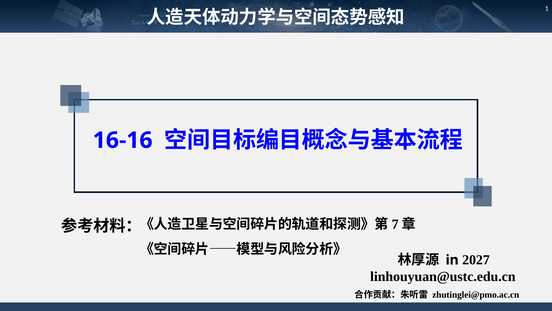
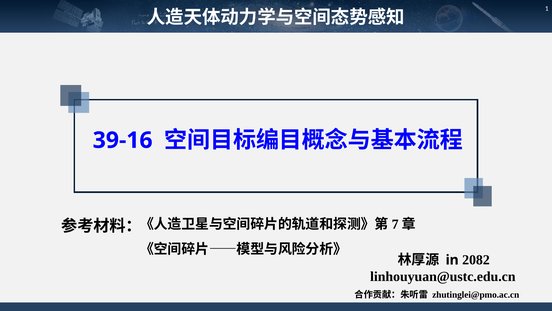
16-16: 16-16 -> 39-16
2027: 2027 -> 2082
